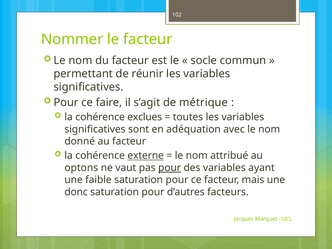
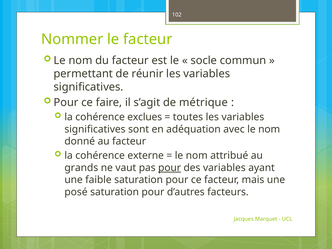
externe underline: present -> none
optons: optons -> grands
donc: donc -> posé
